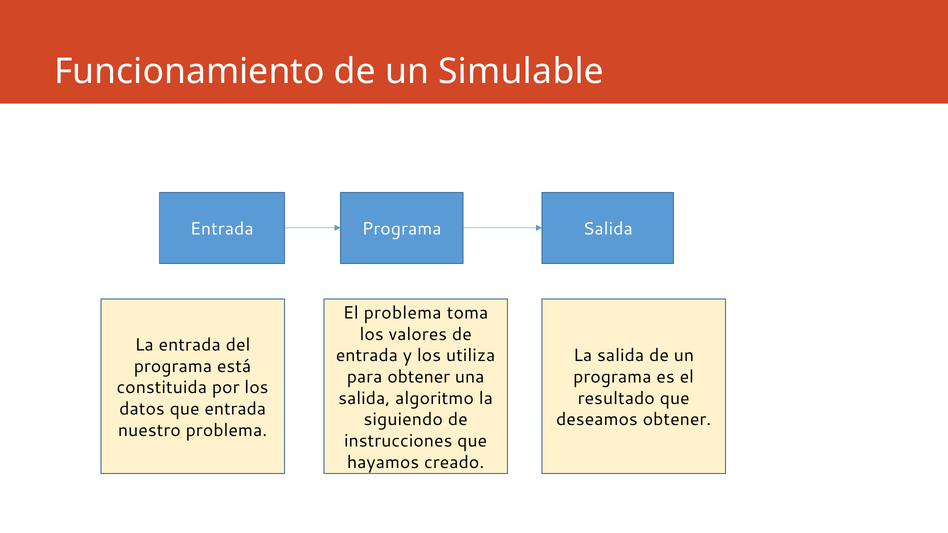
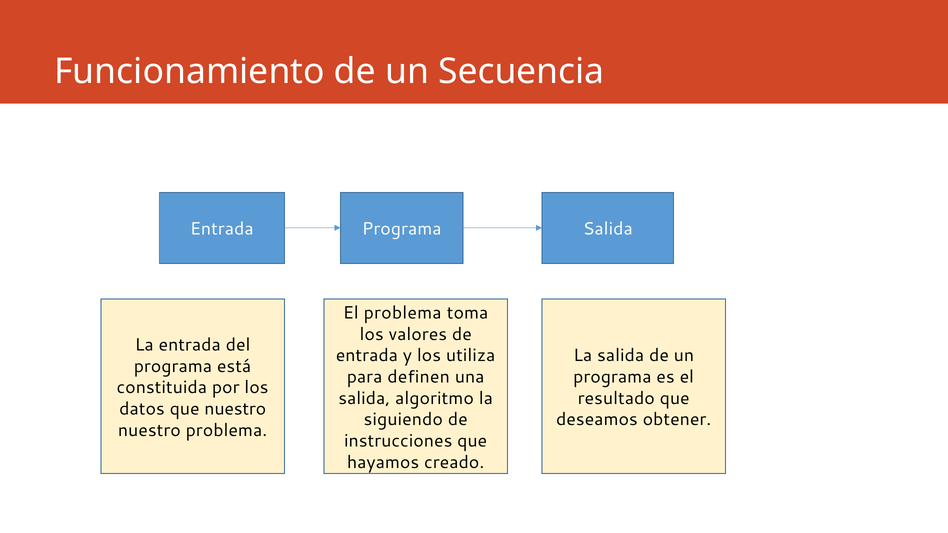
Simulable: Simulable -> Secuencia
para obtener: obtener -> definen
que entrada: entrada -> nuestro
